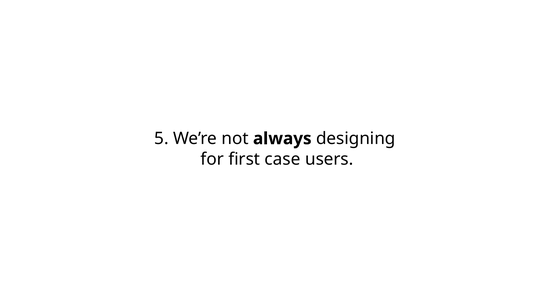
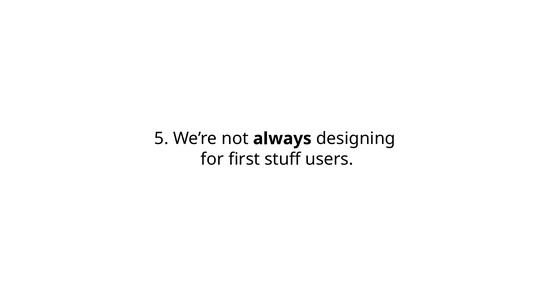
case: case -> stuff
